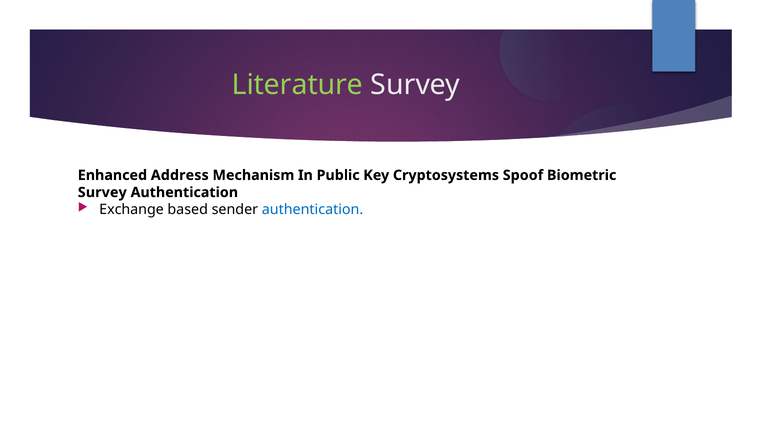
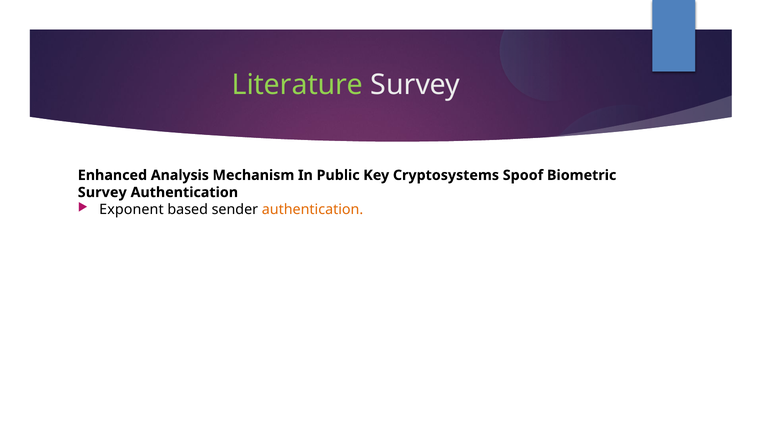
Address: Address -> Analysis
Exchange: Exchange -> Exponent
authentication at (313, 209) colour: blue -> orange
